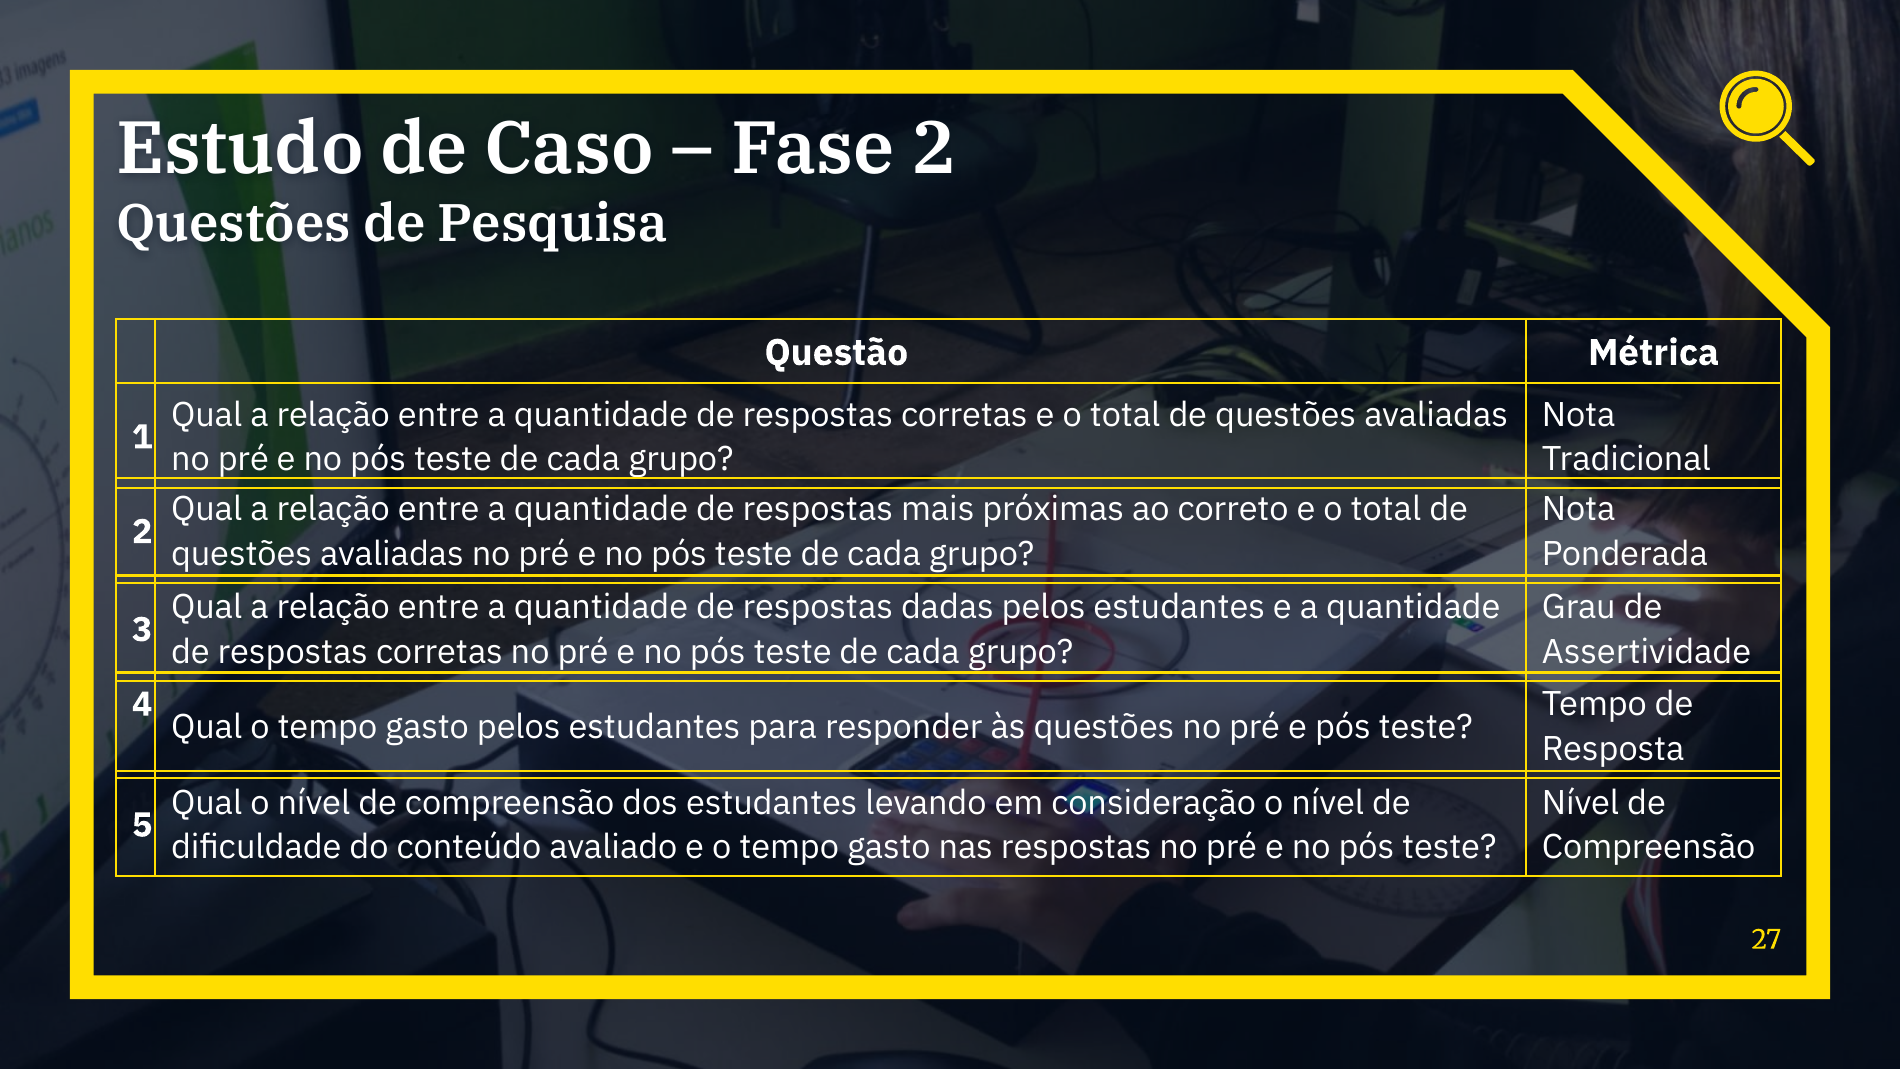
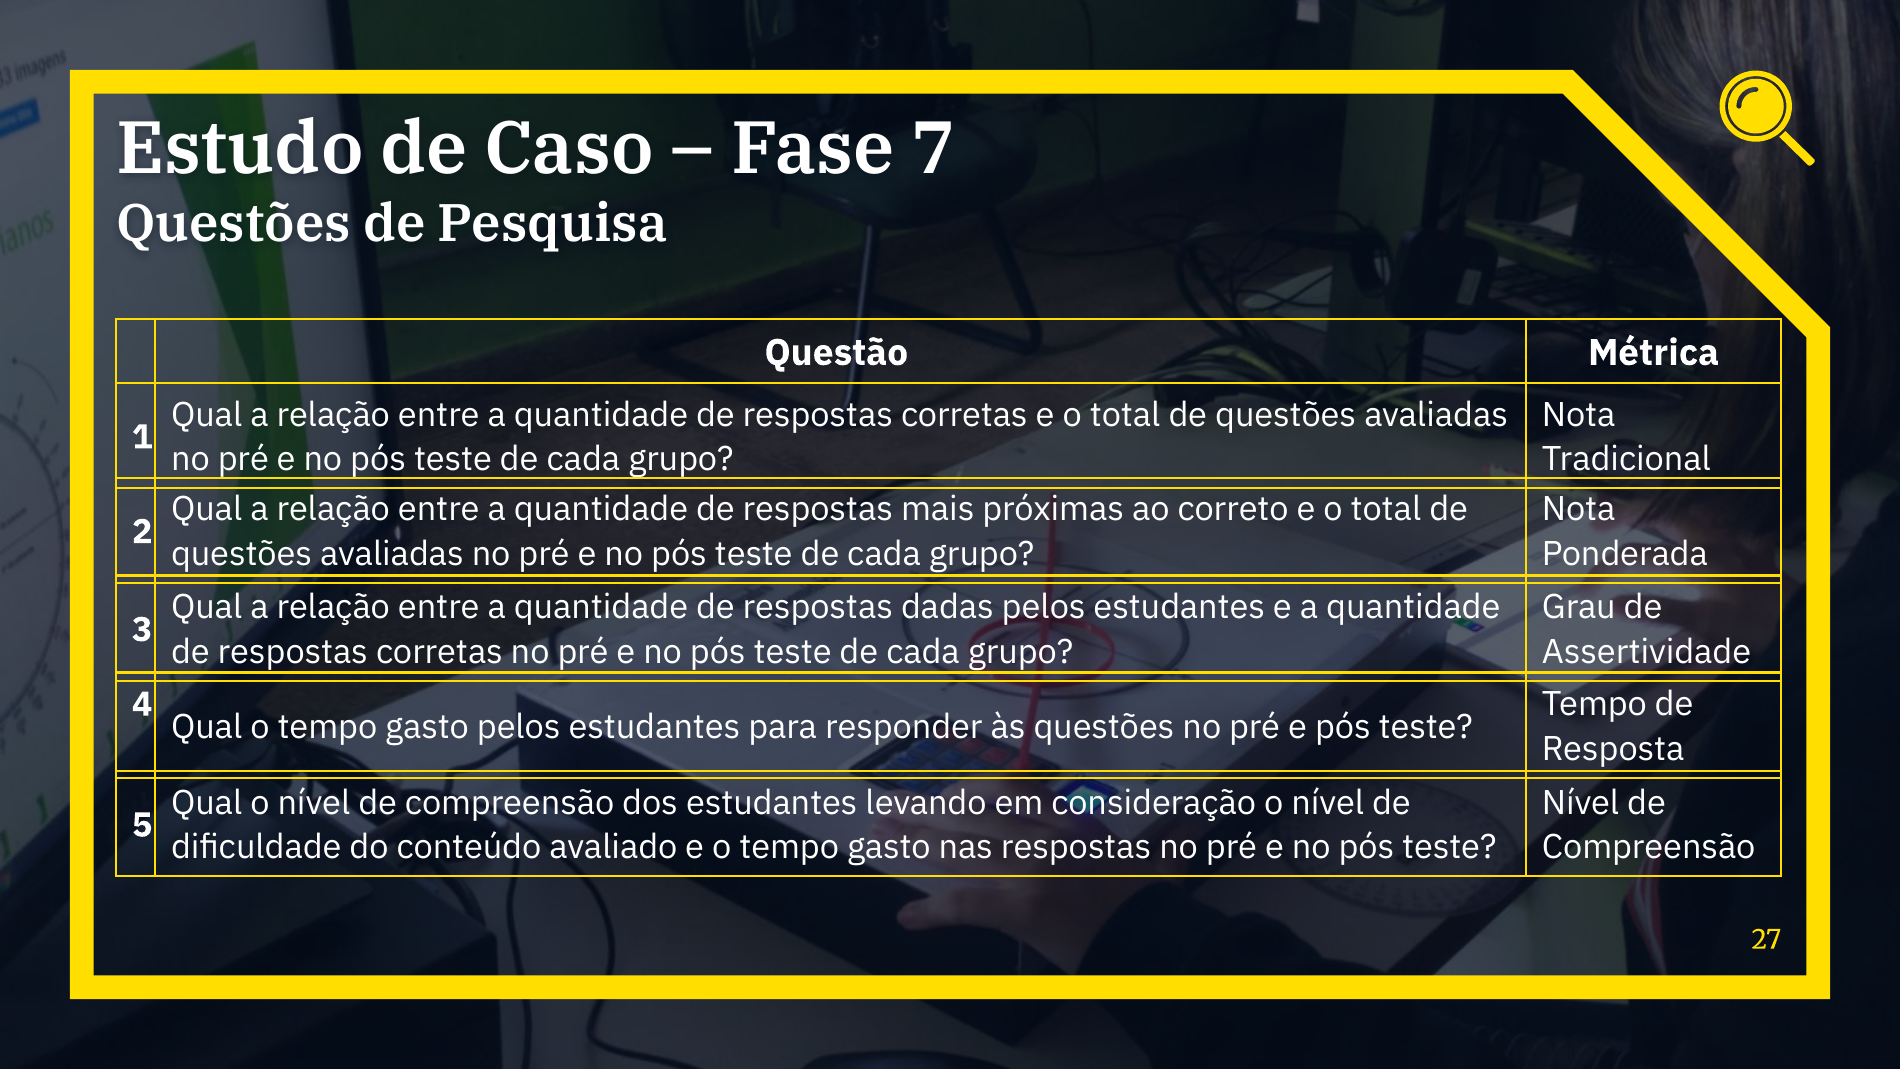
Fase 2: 2 -> 7
